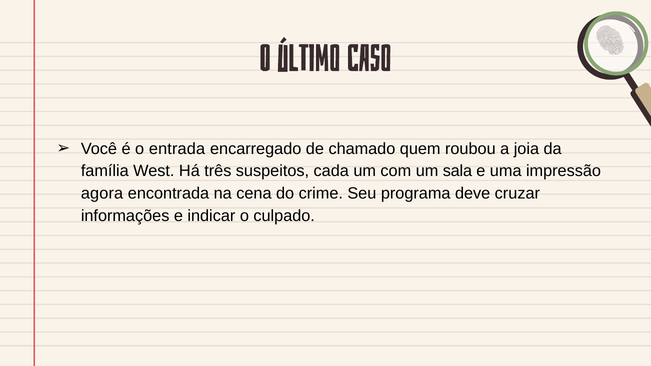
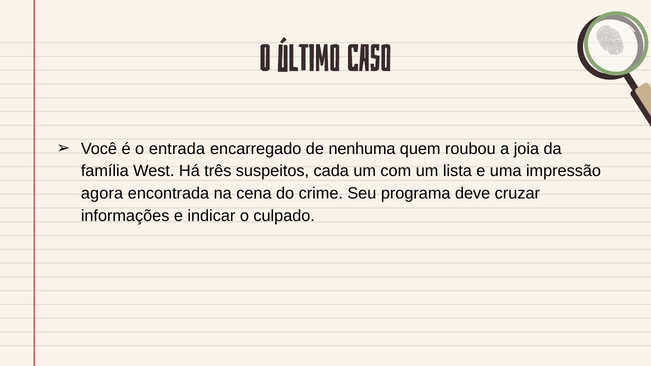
chamado: chamado -> nenhuma
sala: sala -> lista
